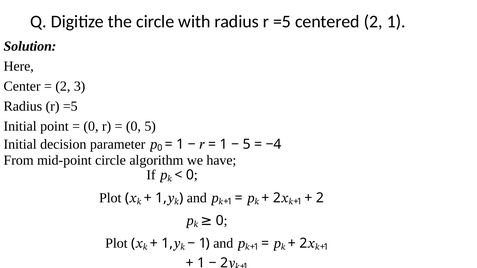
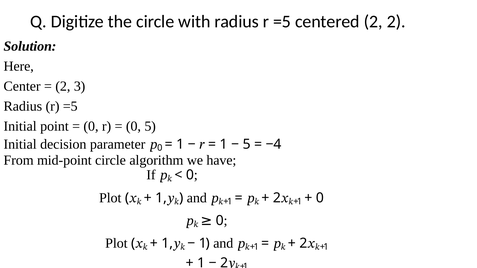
2 1: 1 -> 2
2 at (320, 198): 2 -> 0
